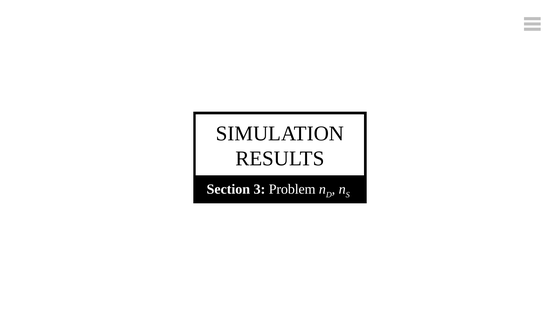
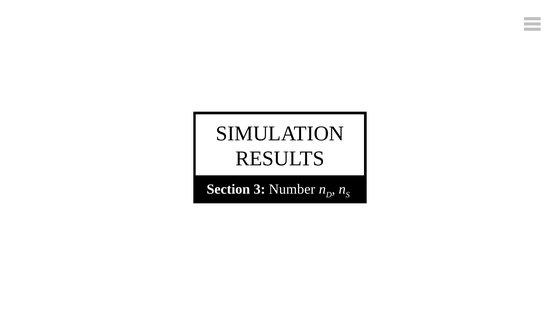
Problem: Problem -> Number
